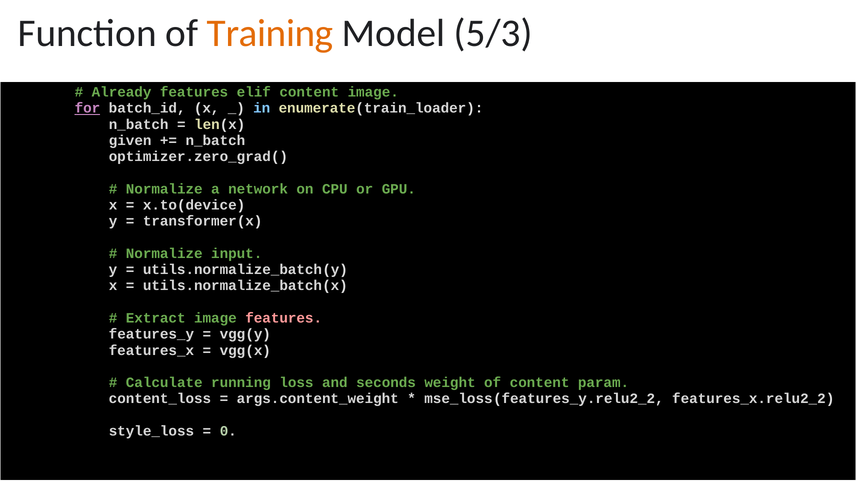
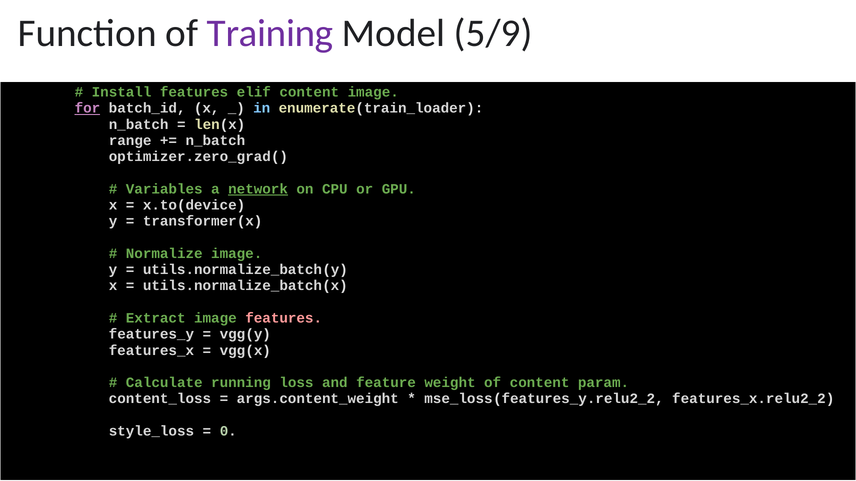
Training colour: orange -> purple
5/3: 5/3 -> 5/9
Already: Already -> Install
given: given -> range
Normalize at (164, 189): Normalize -> Variables
network underline: none -> present
Normalize input: input -> image
seconds: seconds -> feature
